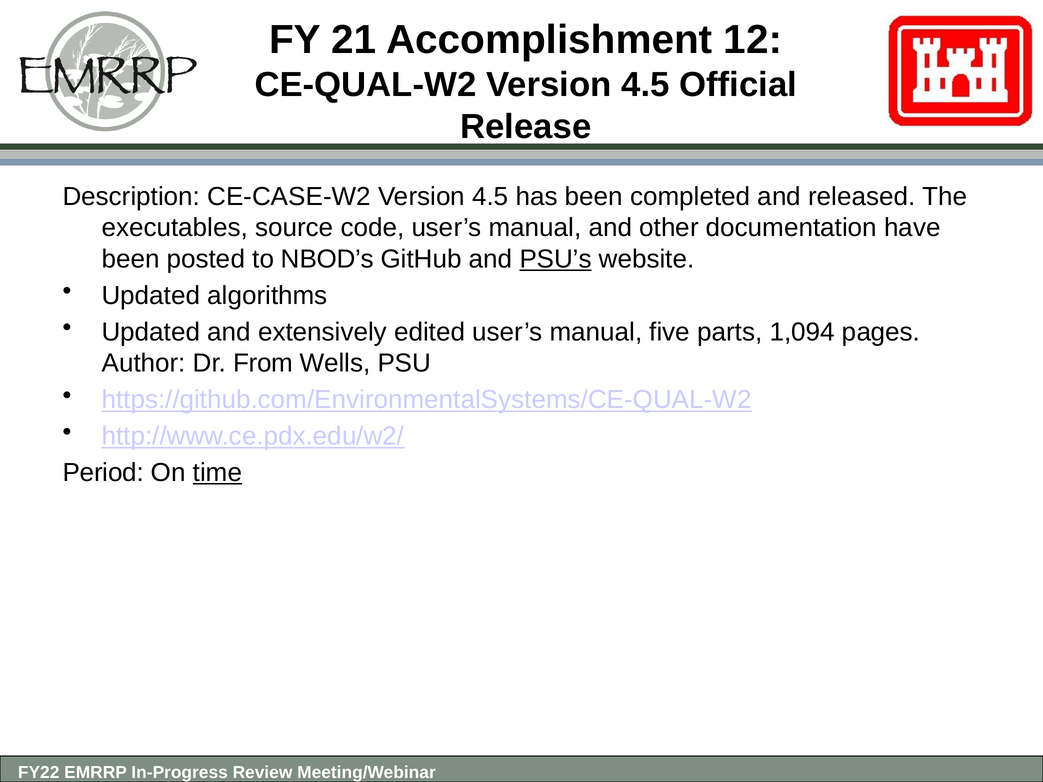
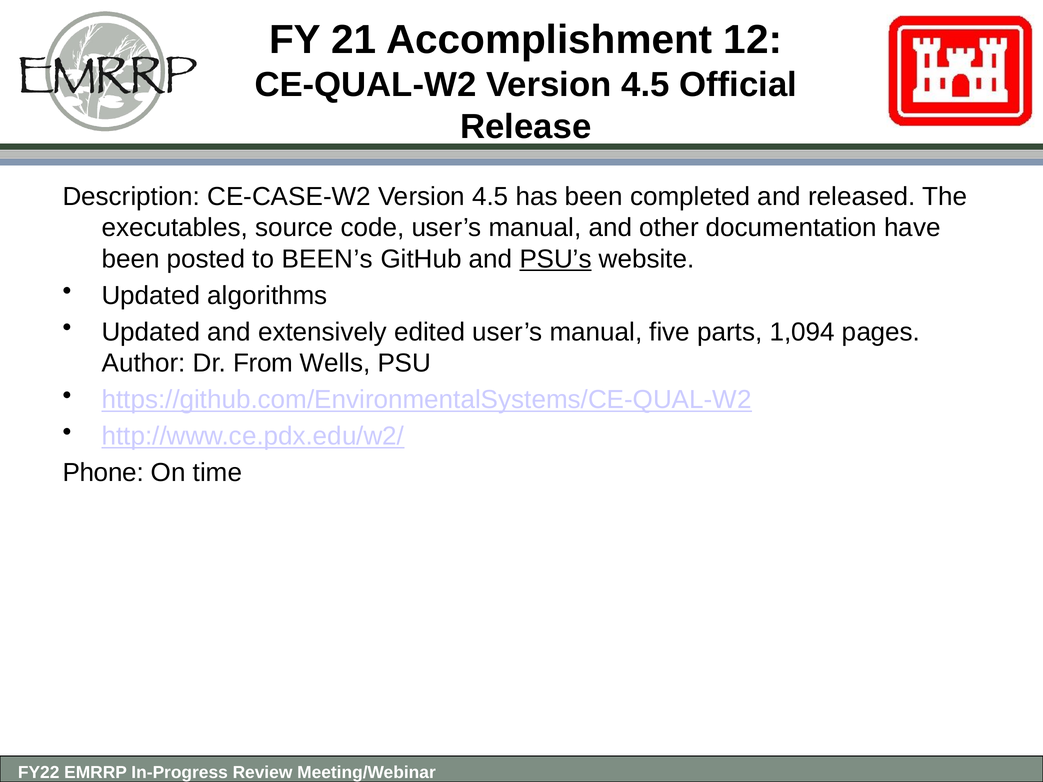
NBOD’s: NBOD’s -> BEEN’s
Period: Period -> Phone
time underline: present -> none
